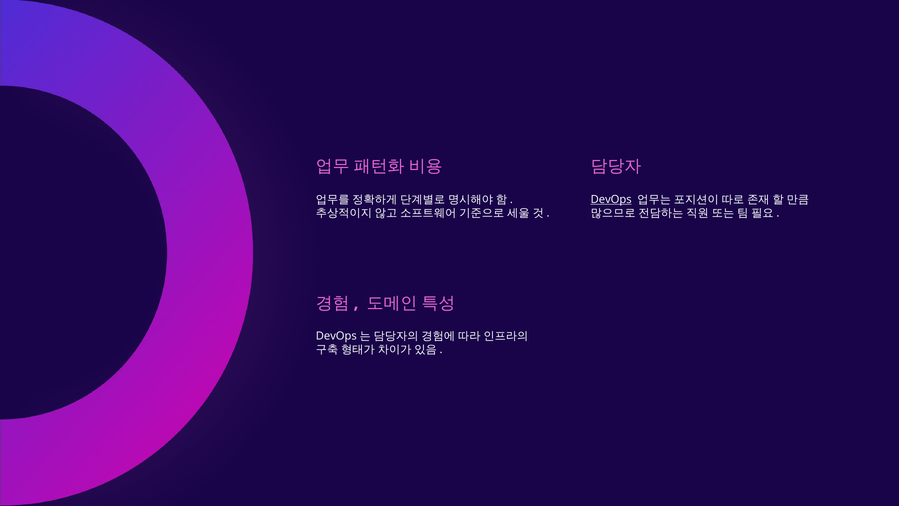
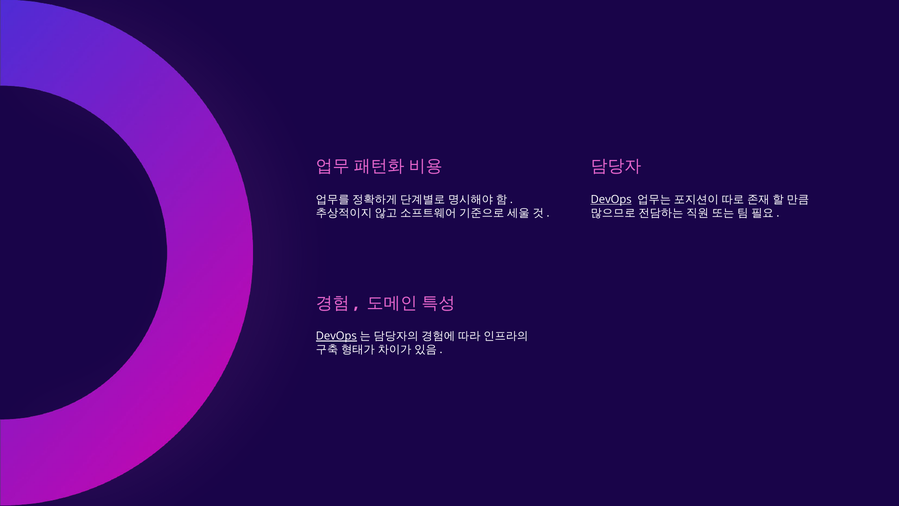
DevOps at (336, 336) underline: none -> present
